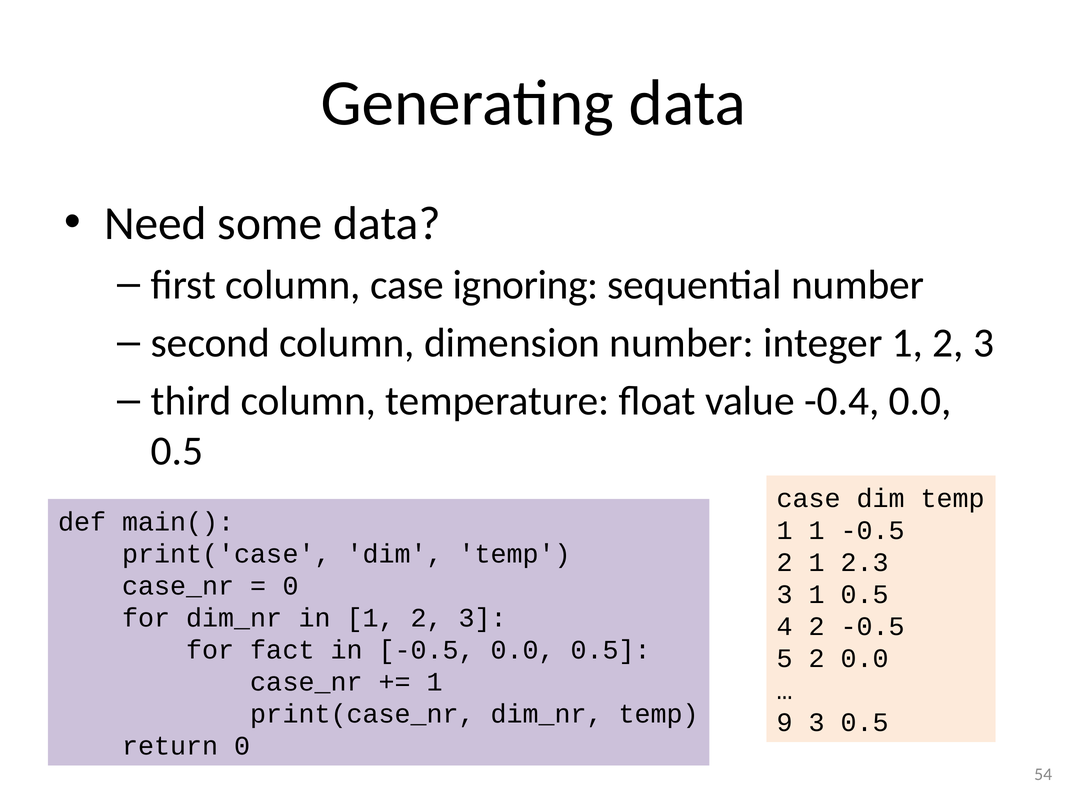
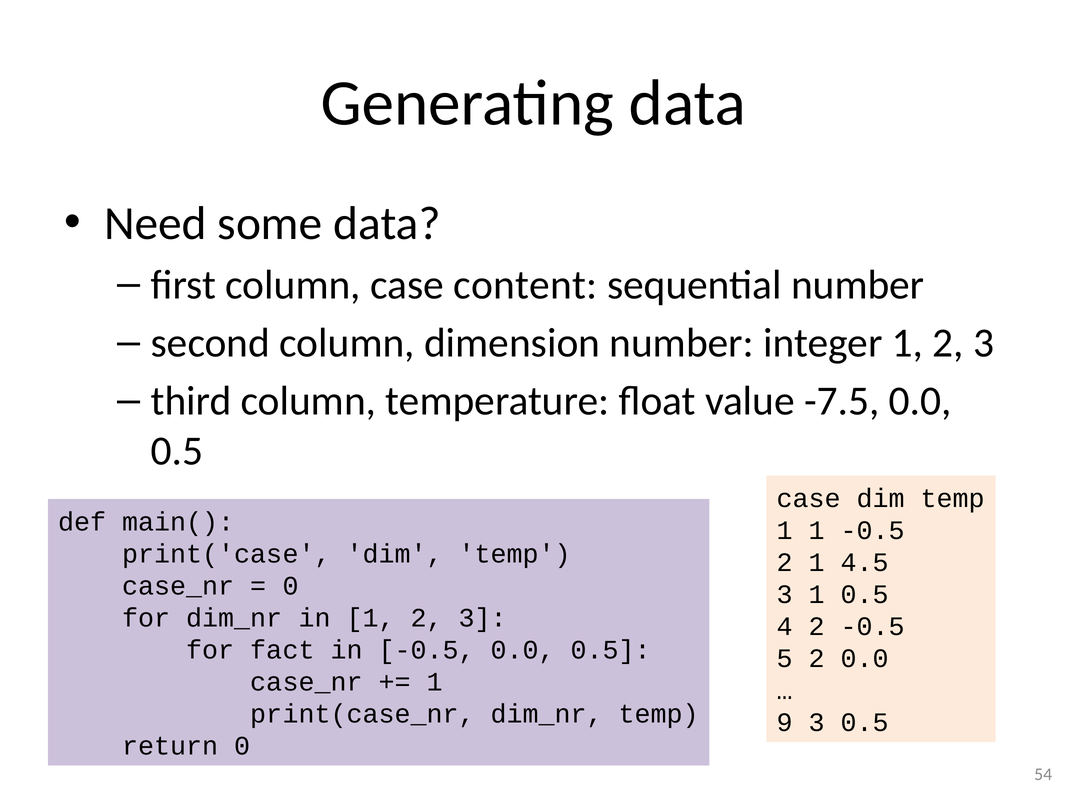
ignoring: ignoring -> content
-0.4: -0.4 -> -7.5
2.3: 2.3 -> 4.5
